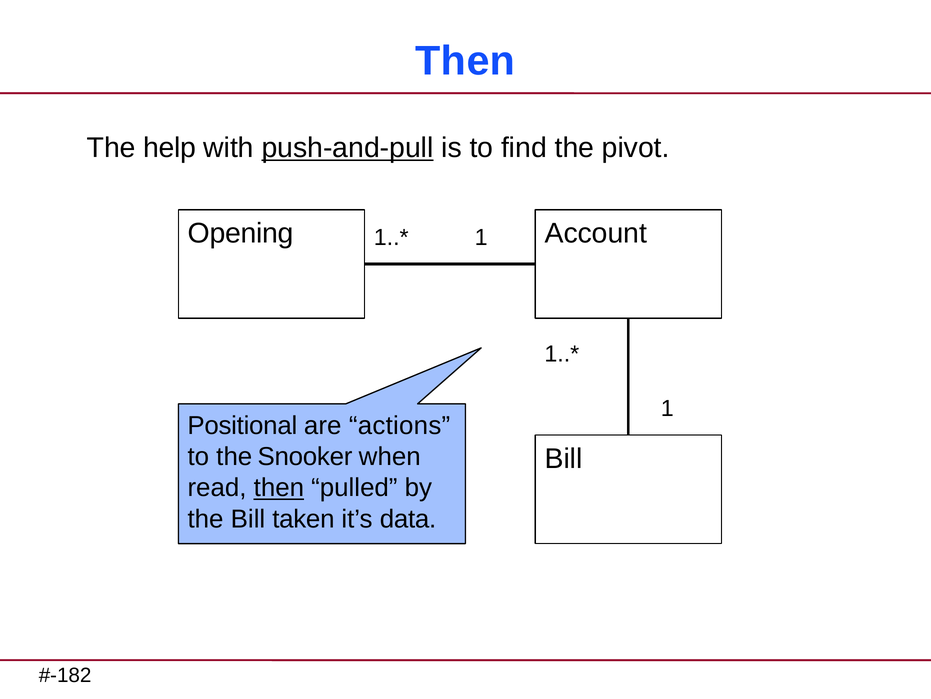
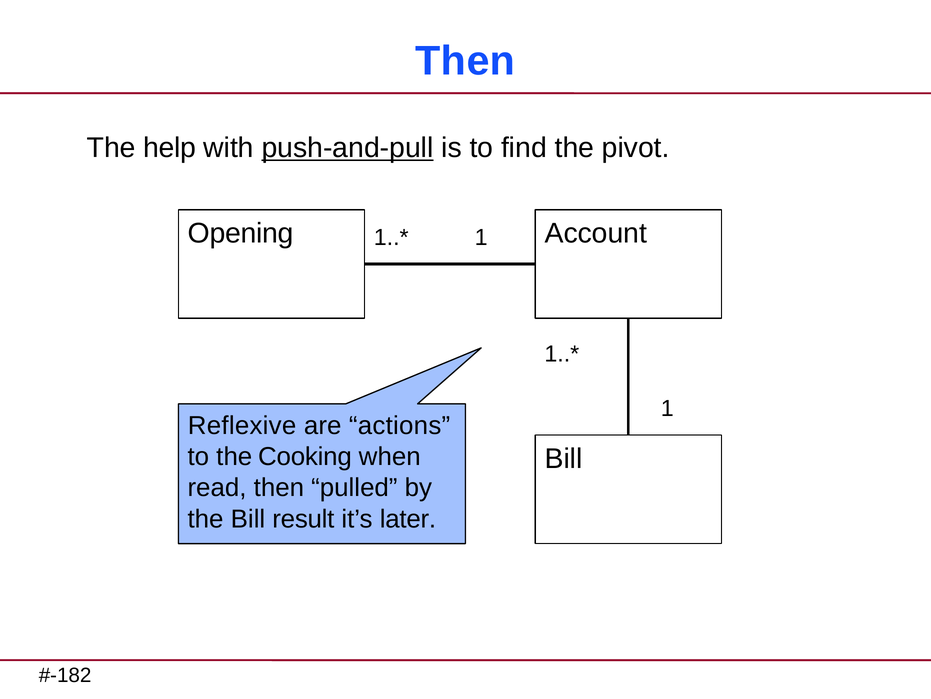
Positional: Positional -> Reflexive
Snooker: Snooker -> Cooking
then at (279, 487) underline: present -> none
taken: taken -> result
data: data -> later
